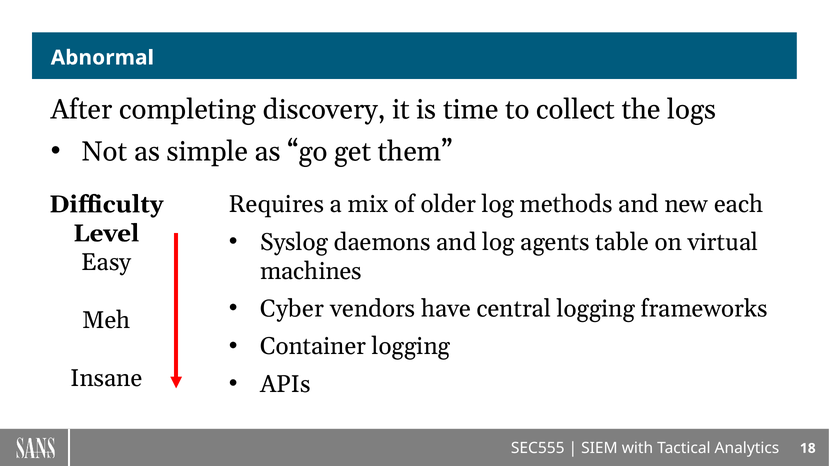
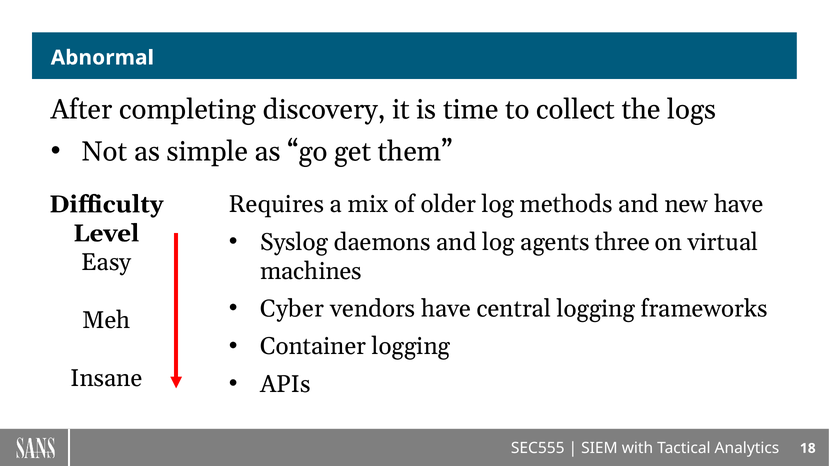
new each: each -> have
table: table -> three
